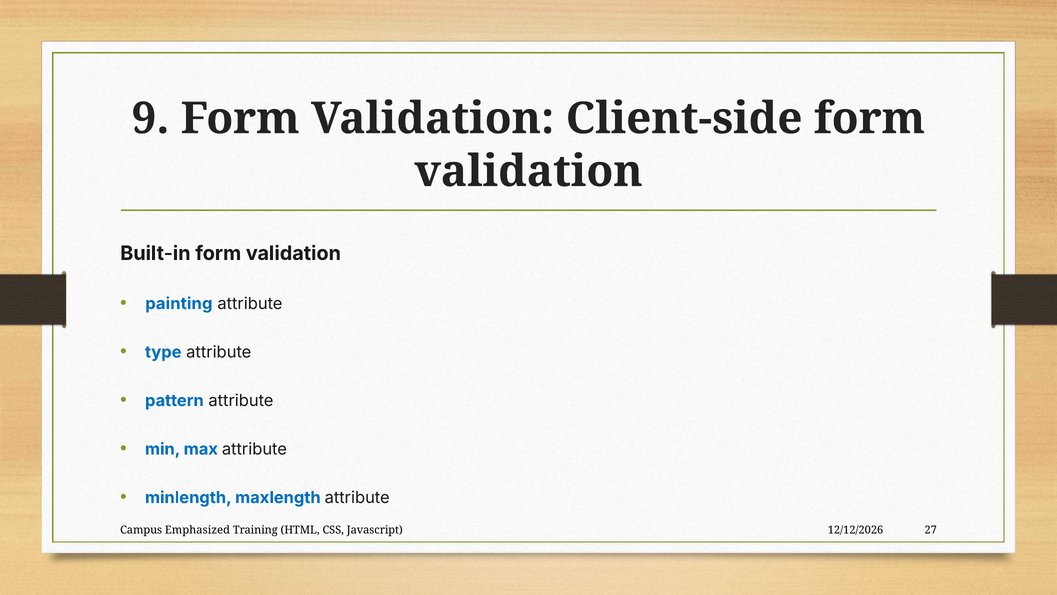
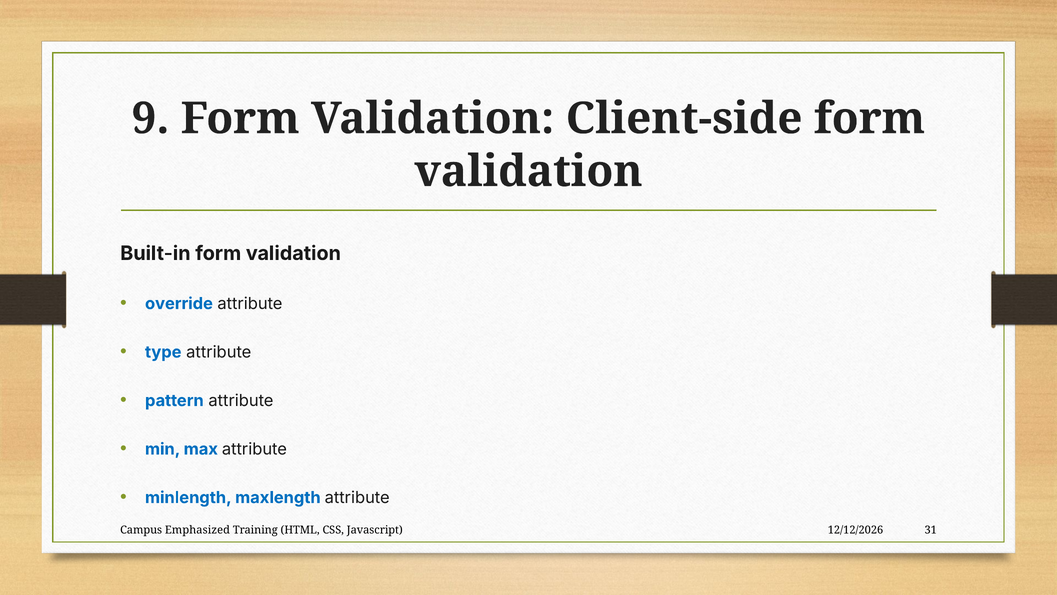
painting: painting -> override
27: 27 -> 31
